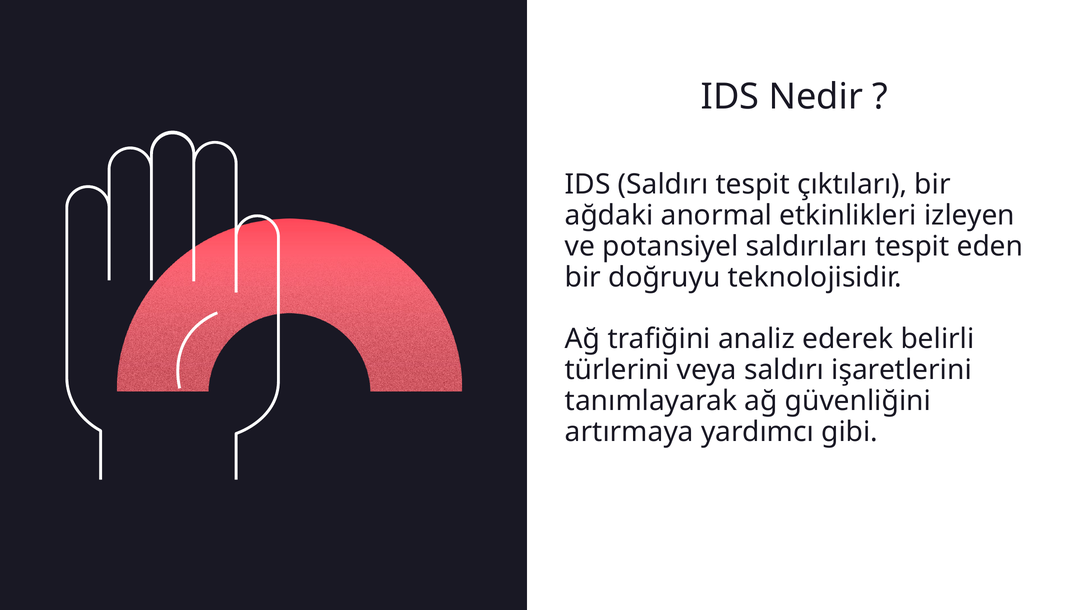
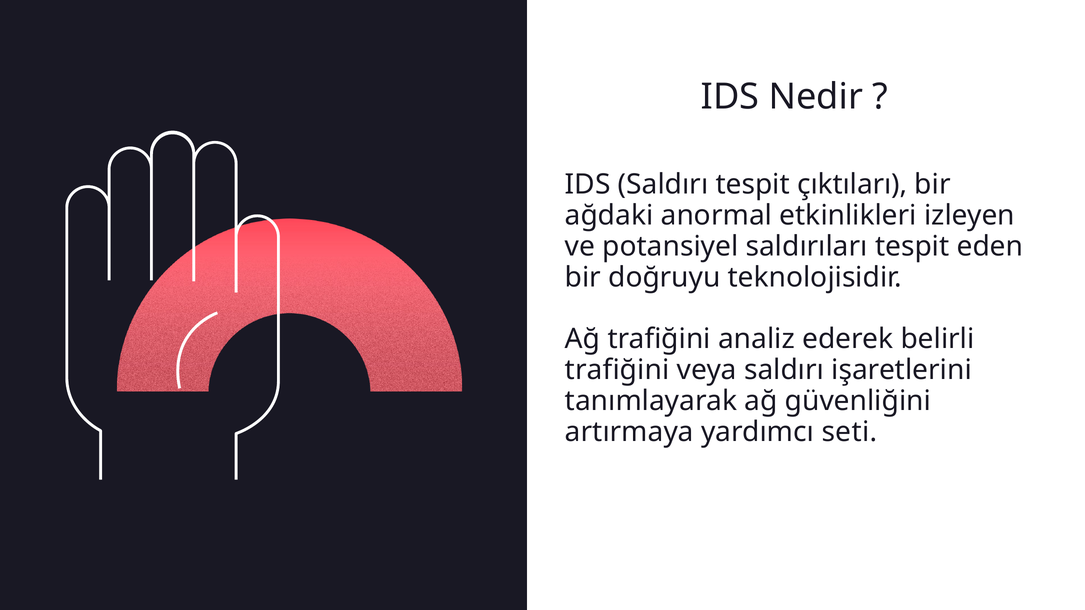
türlerini at (617, 370): türlerini -> trafiğini
gibi: gibi -> seti
